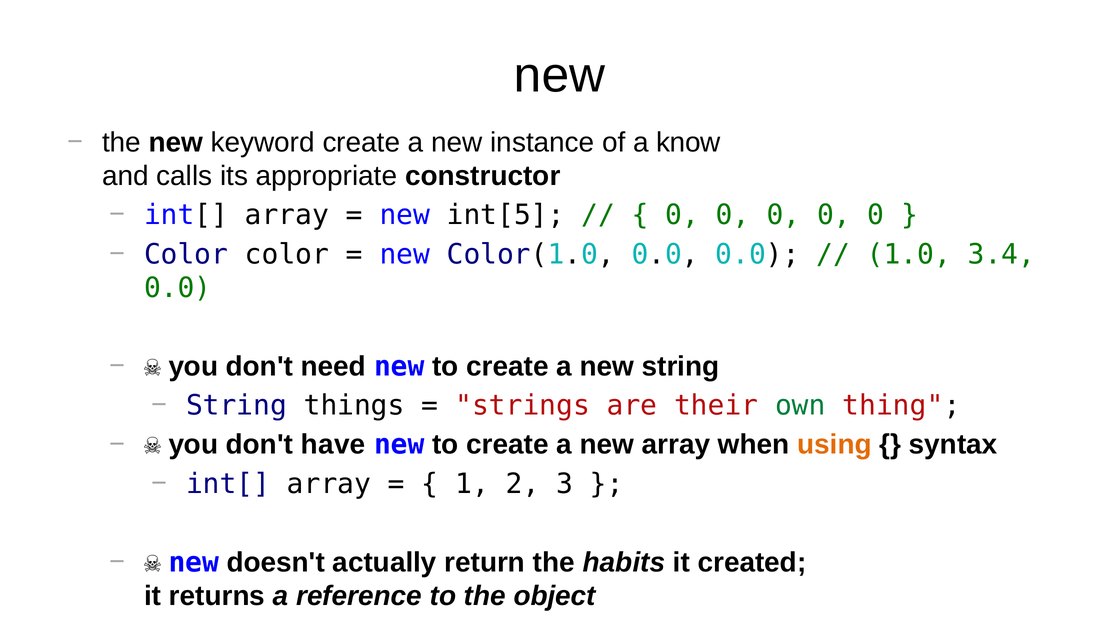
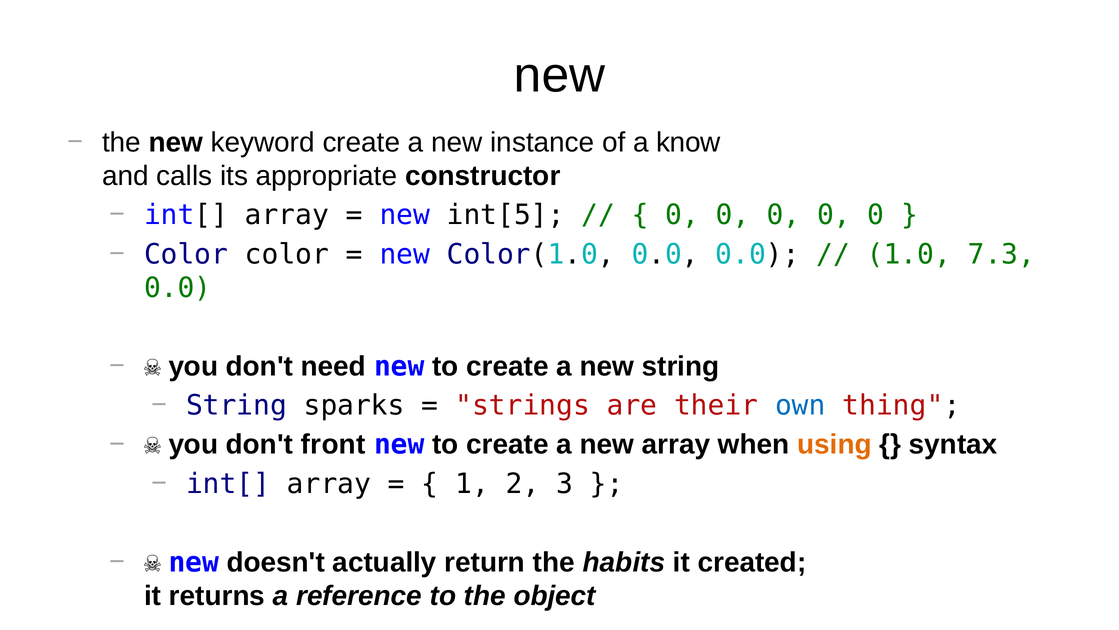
3.4: 3.4 -> 7.3
things: things -> sparks
own colour: green -> blue
have: have -> front
